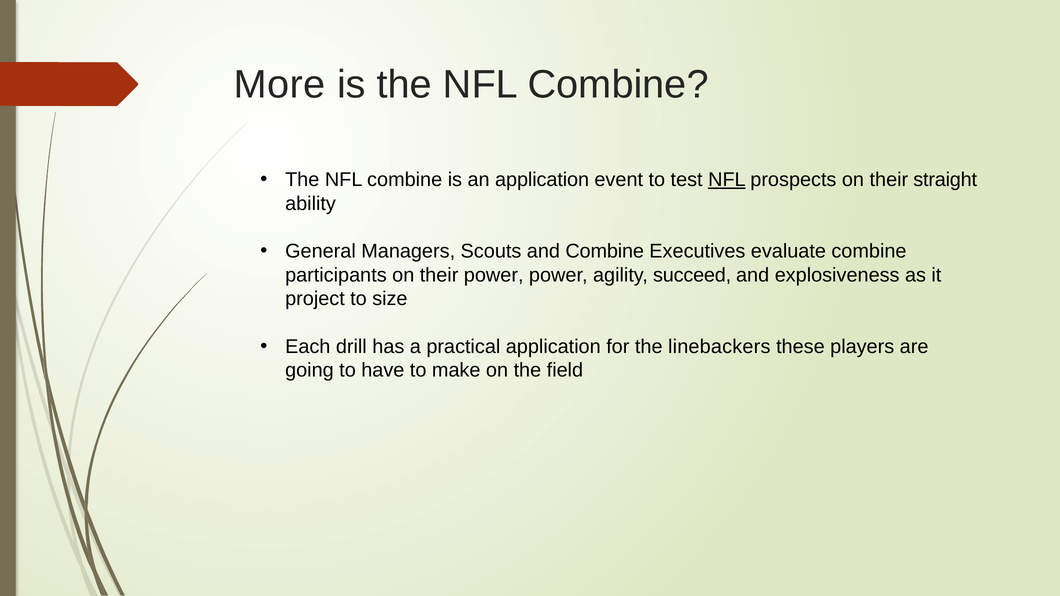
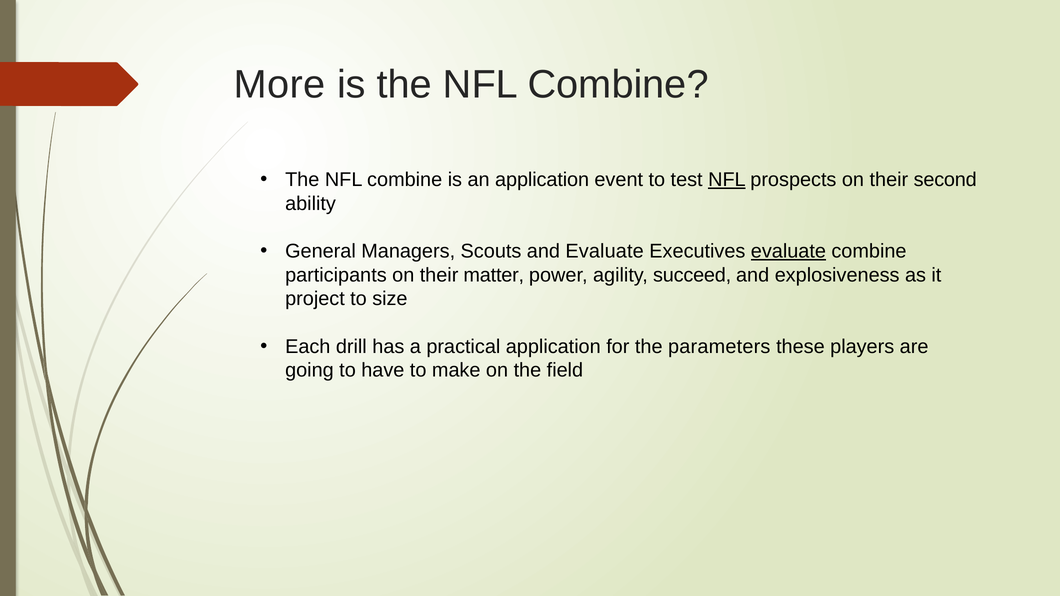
straight: straight -> second
and Combine: Combine -> Evaluate
evaluate at (788, 251) underline: none -> present
their power: power -> matter
linebackers: linebackers -> parameters
